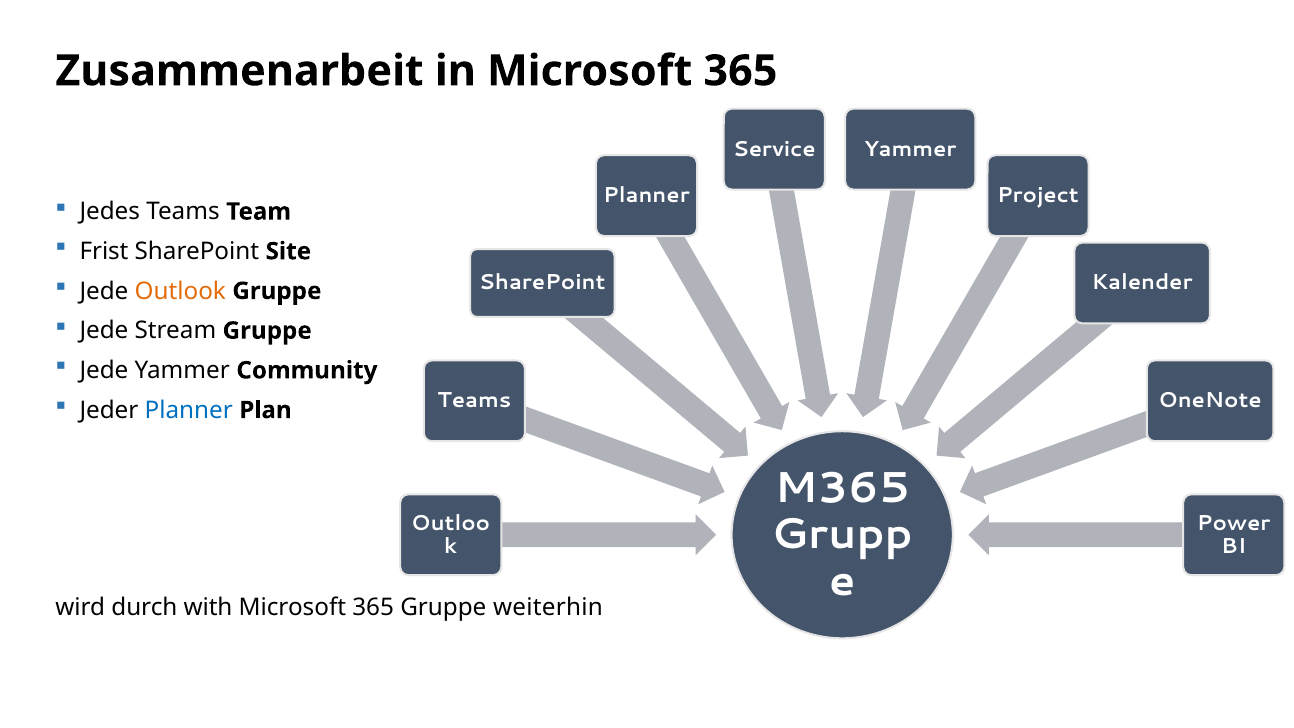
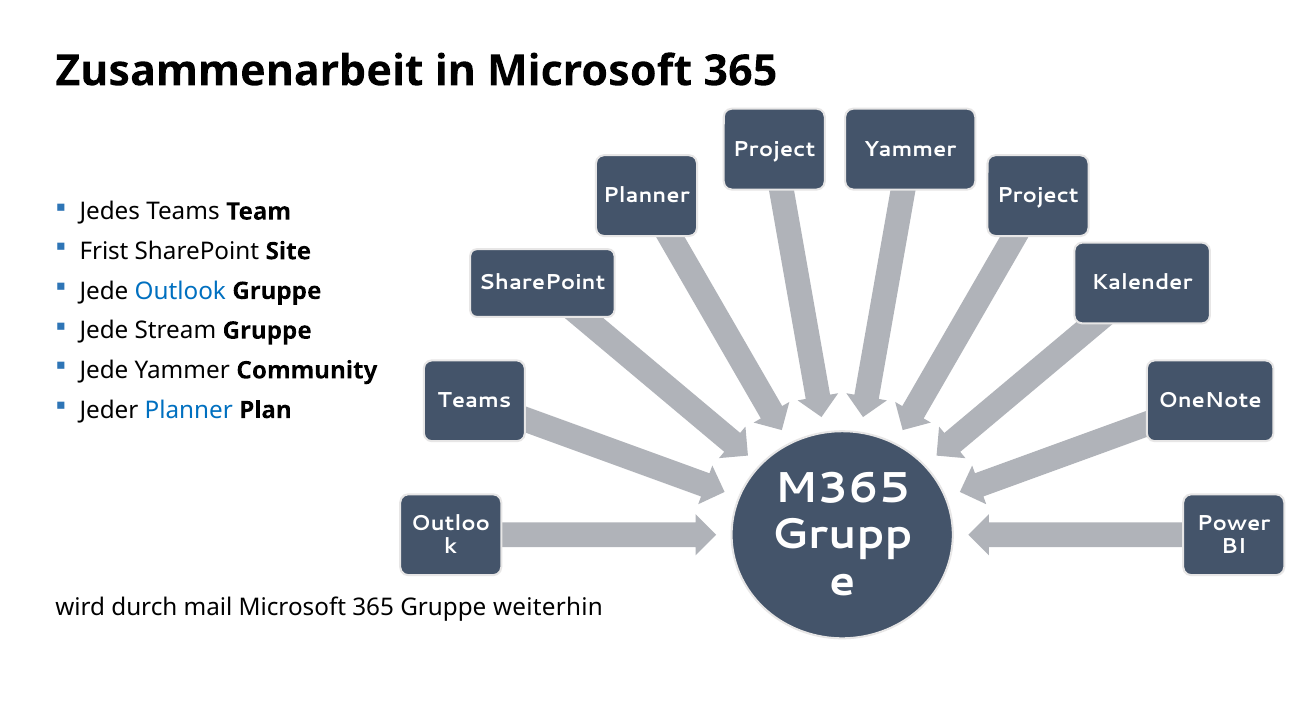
Service at (774, 149): Service -> Project
Outlook colour: orange -> blue
with: with -> mail
